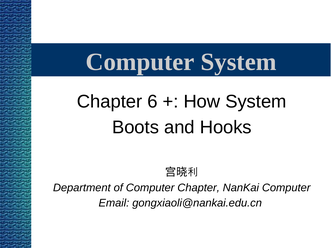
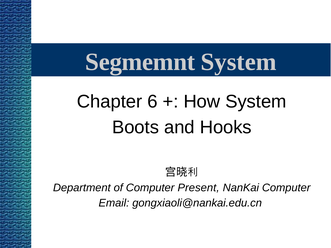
Computer at (140, 62): Computer -> Segmemnt
Computer Chapter: Chapter -> Present
